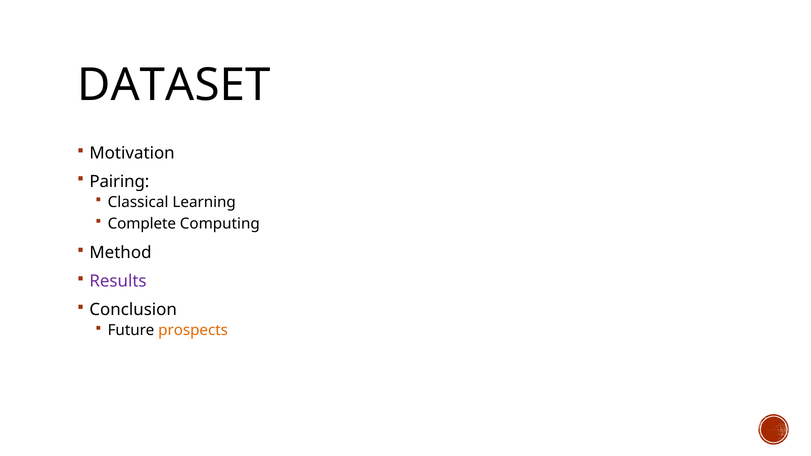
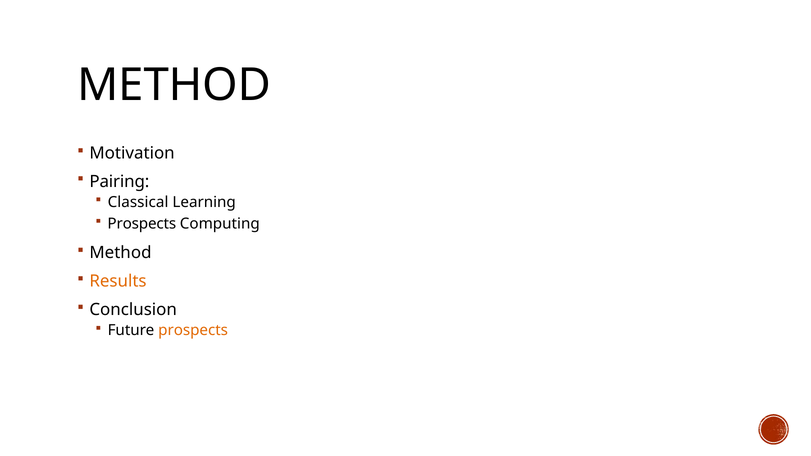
DATASET at (174, 85): DATASET -> METHOD
Complete at (142, 224): Complete -> Prospects
Results colour: purple -> orange
